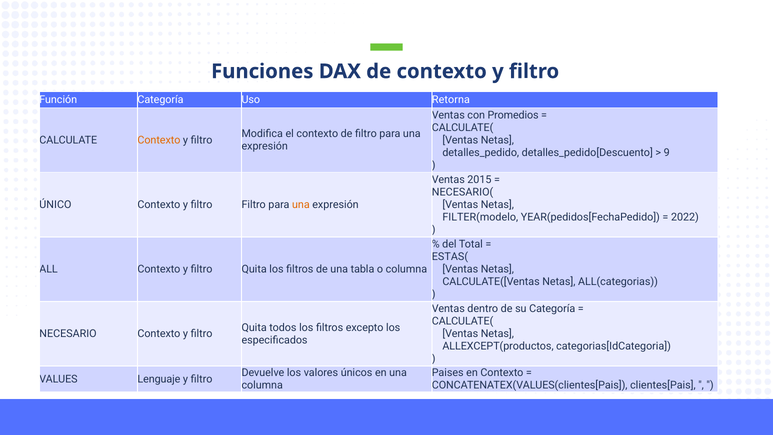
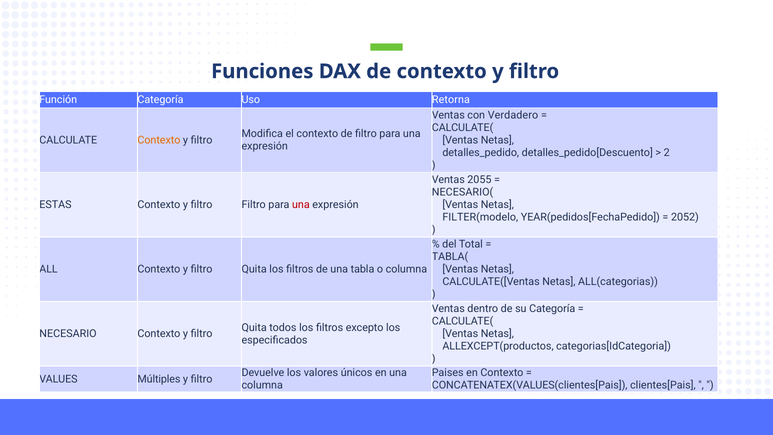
Promedios: Promedios -> Verdadero
9: 9 -> 2
2015: 2015 -> 2055
ÚNICO: ÚNICO -> ESTAS
una at (301, 205) colour: orange -> red
2022: 2022 -> 2052
ESTAS(: ESTAS( -> TABLA(
Lenguaje: Lenguaje -> Múltiples
